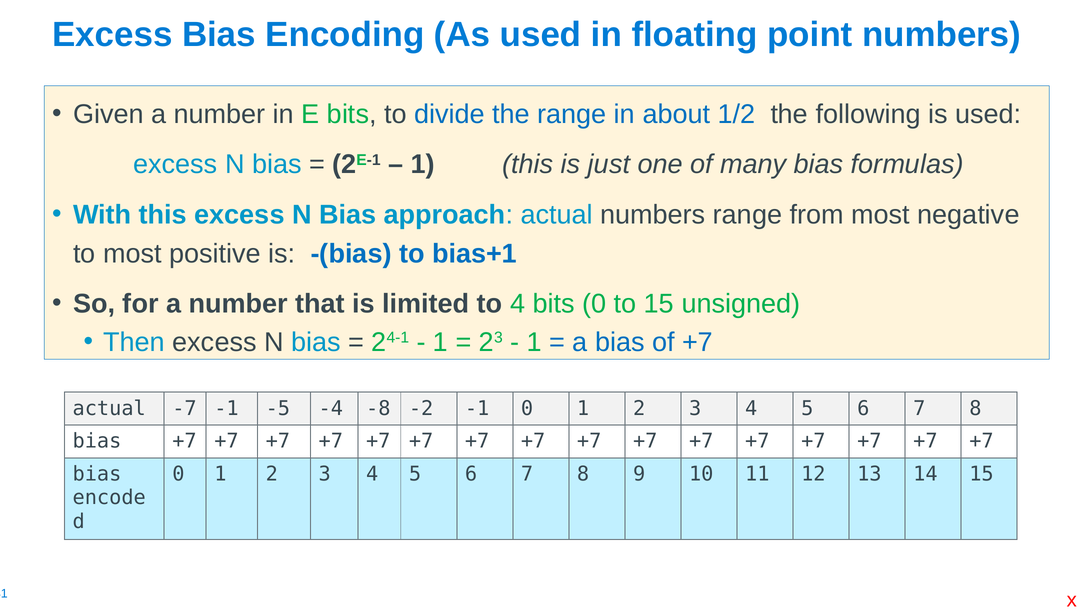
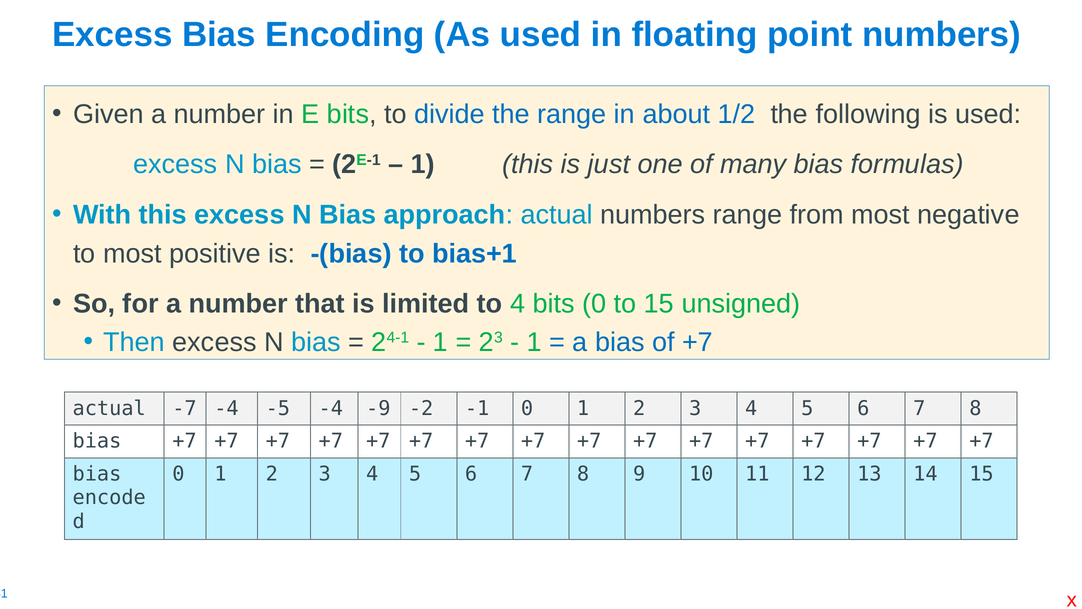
-7 -1: -1 -> -4
-8: -8 -> -9
